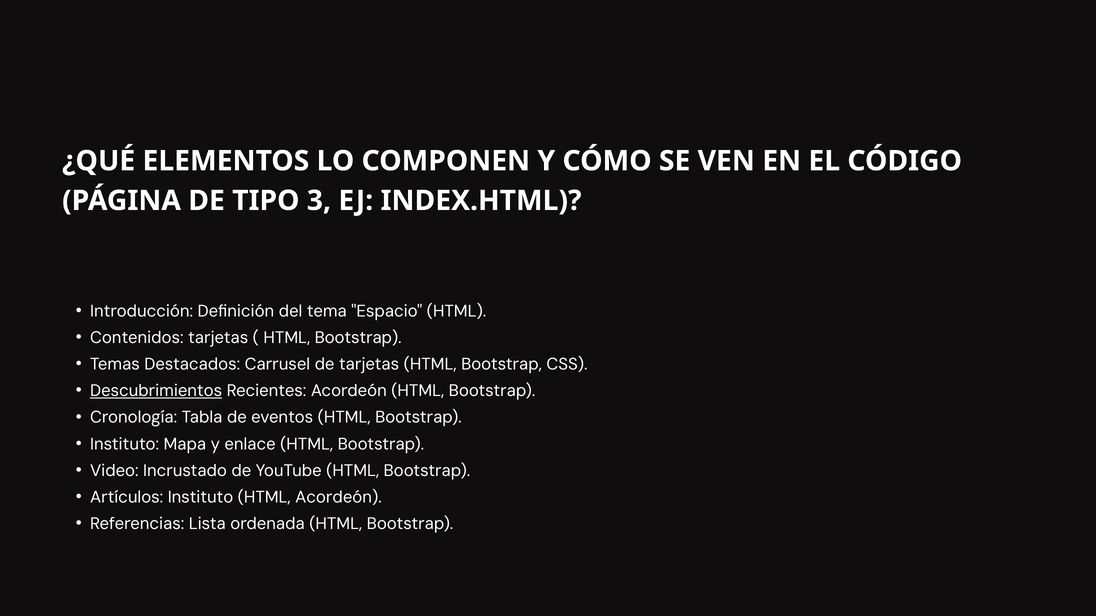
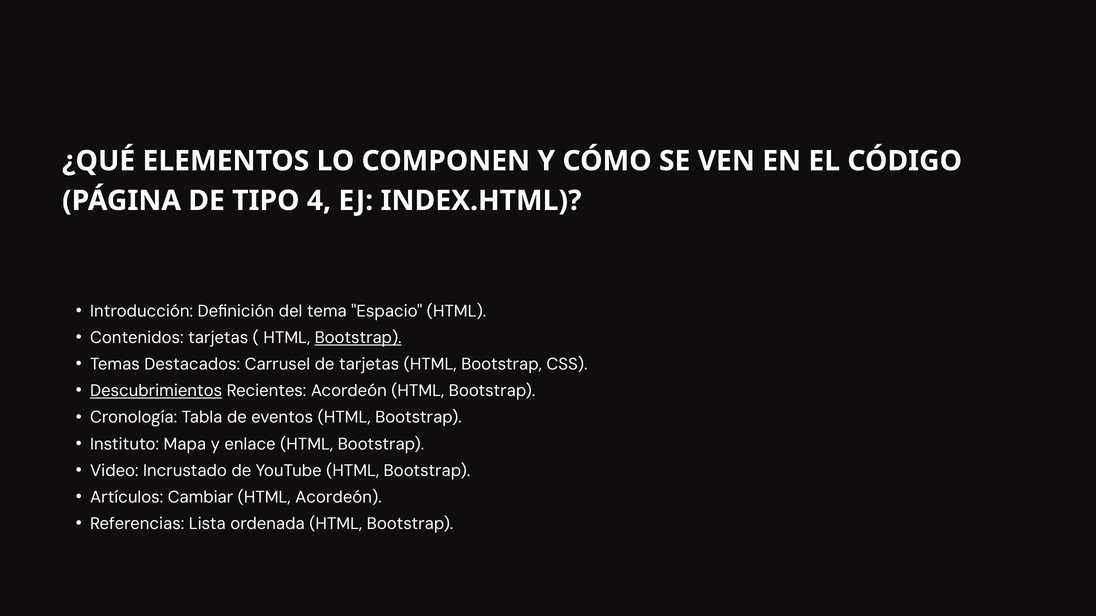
3: 3 -> 4
Bootstrap at (358, 338) underline: none -> present
Artículos Instituto: Instituto -> Cambiar
